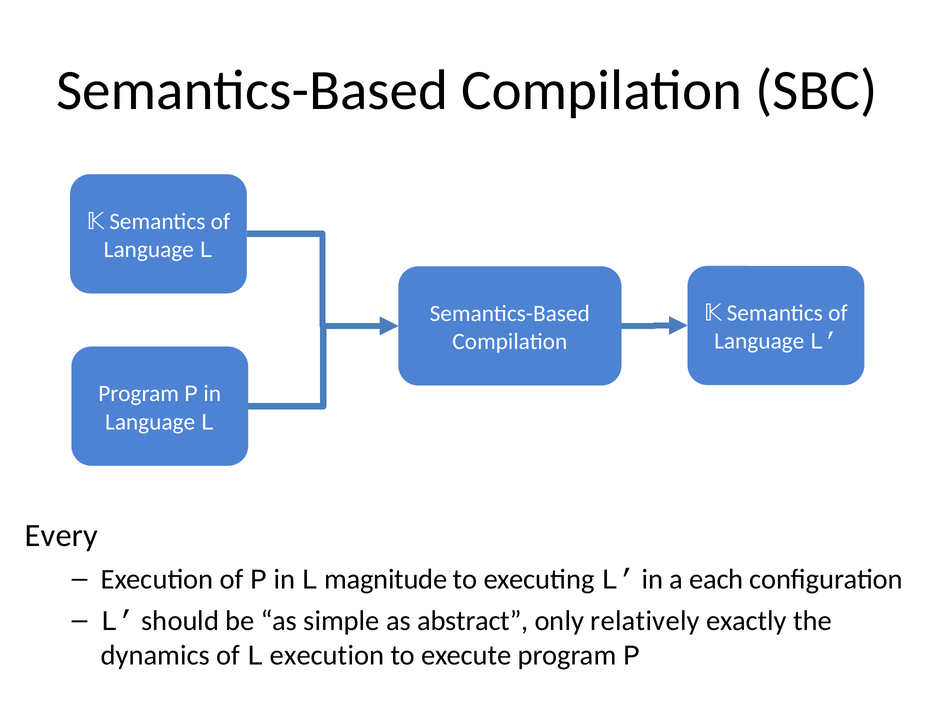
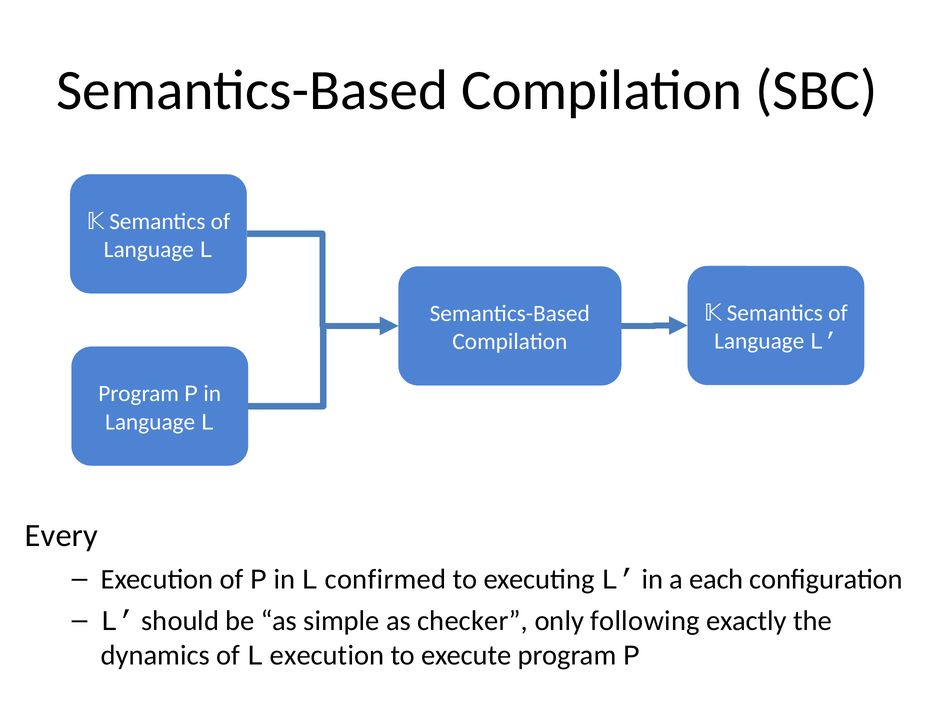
magnitude: magnitude -> confirmed
abstract: abstract -> checker
relatively: relatively -> following
